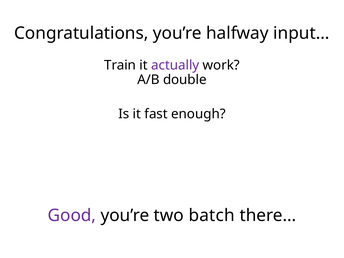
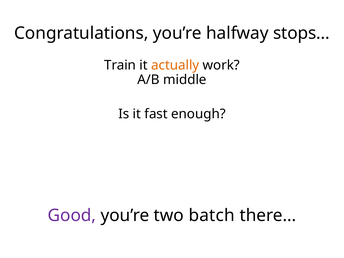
input…: input… -> stops…
actually colour: purple -> orange
double: double -> middle
